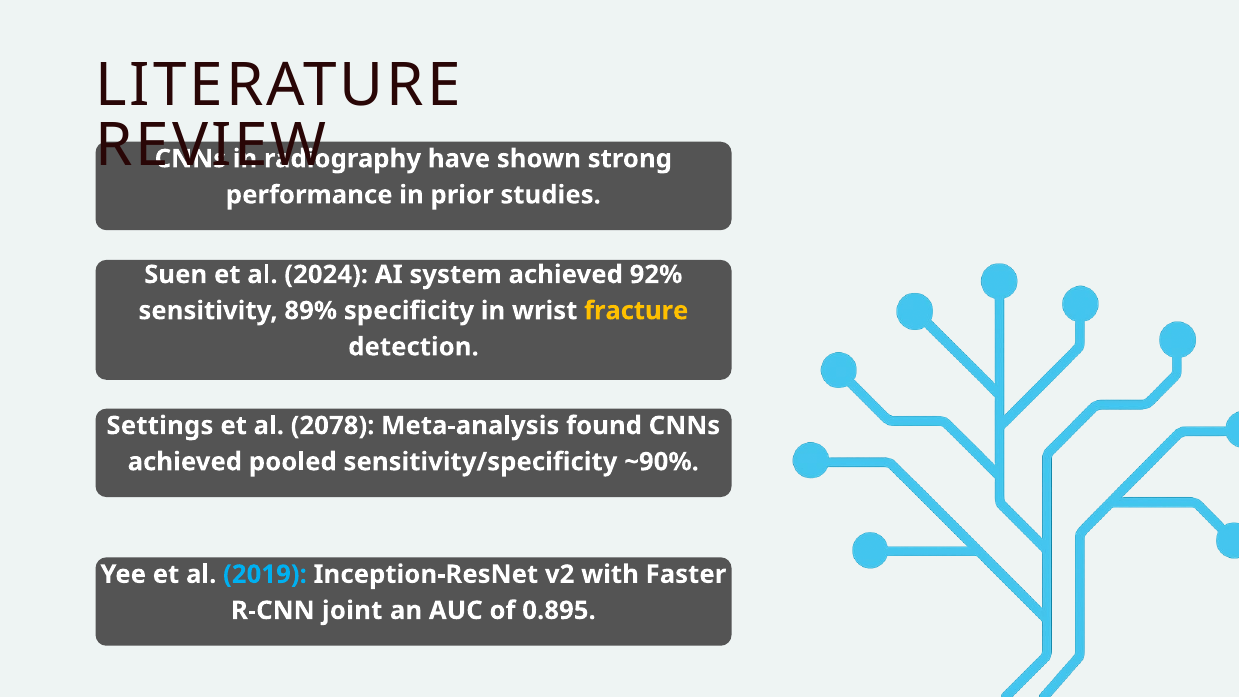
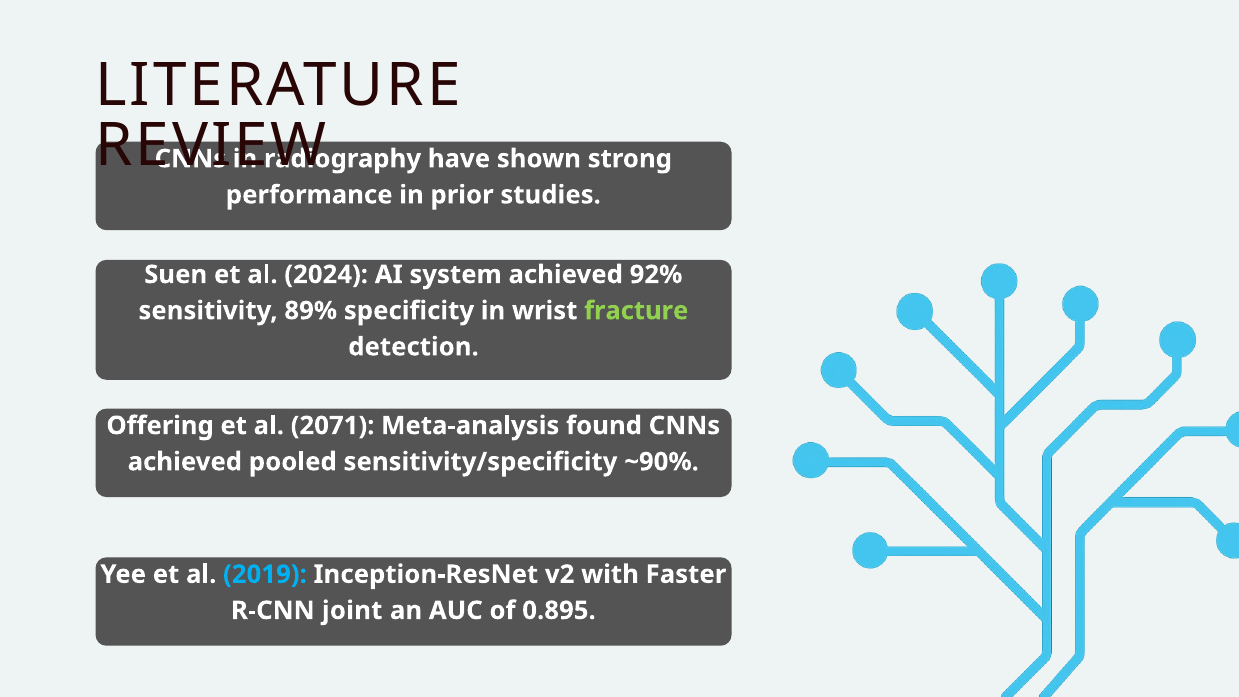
fracture colour: yellow -> light green
Settings: Settings -> Offering
2078: 2078 -> 2071
